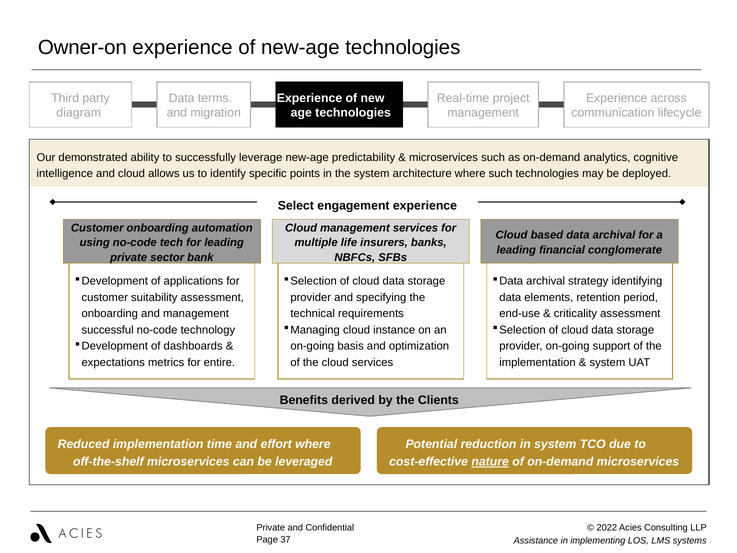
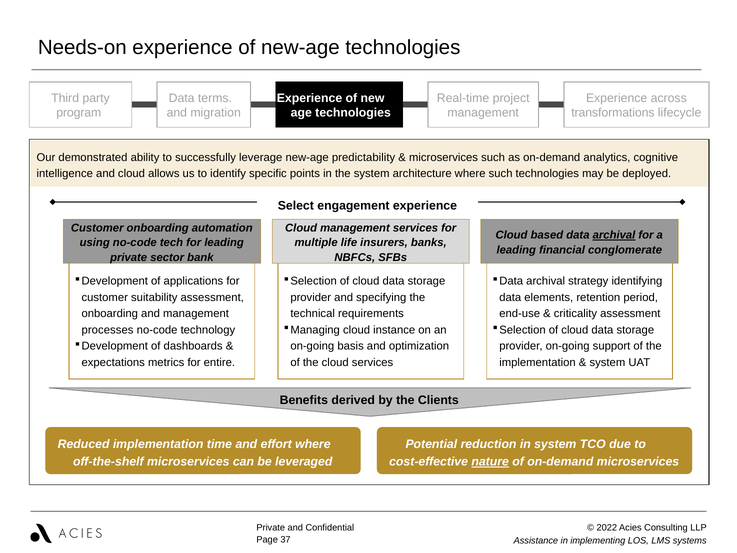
Owner-on: Owner-on -> Needs-on
diagram: diagram -> program
communication: communication -> transformations
archival at (614, 235) underline: none -> present
successful: successful -> processes
